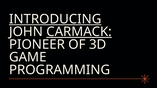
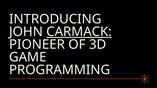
INTRODUCING underline: present -> none
